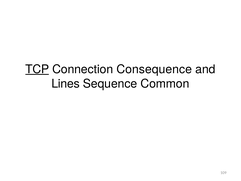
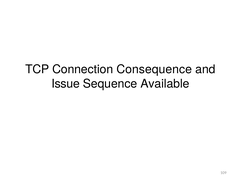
TCP underline: present -> none
Lines: Lines -> Issue
Common: Common -> Available
